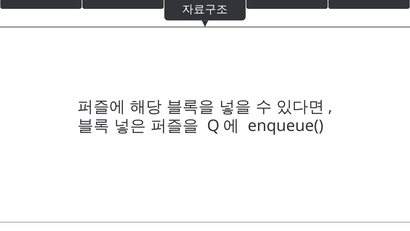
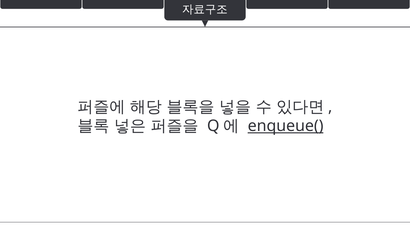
enqueue( underline: none -> present
